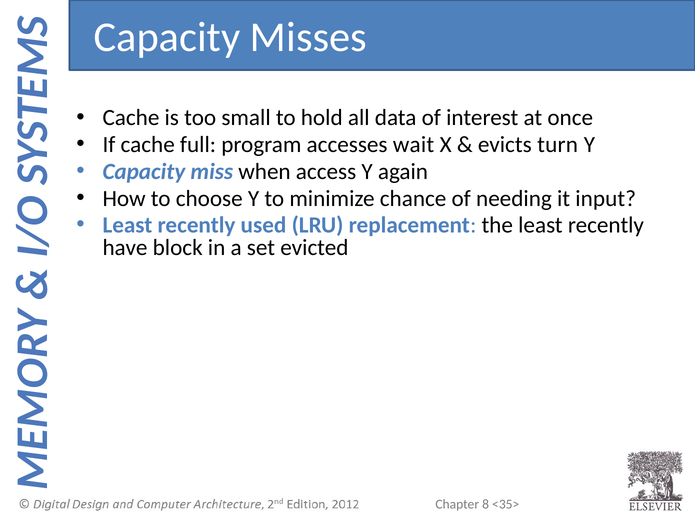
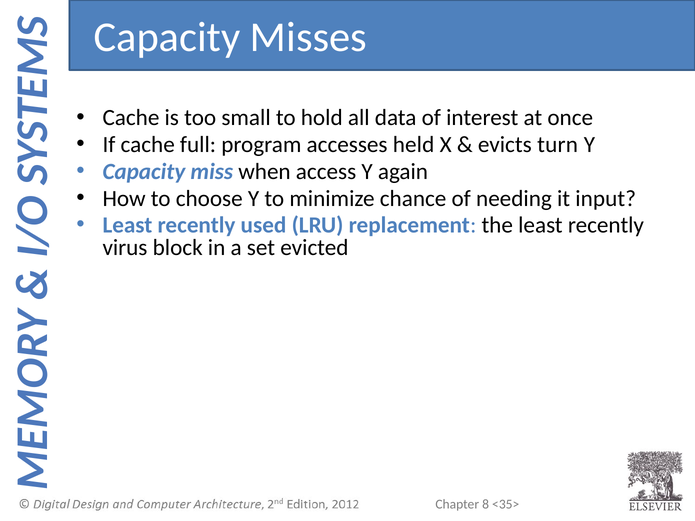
wait: wait -> held
have: have -> virus
